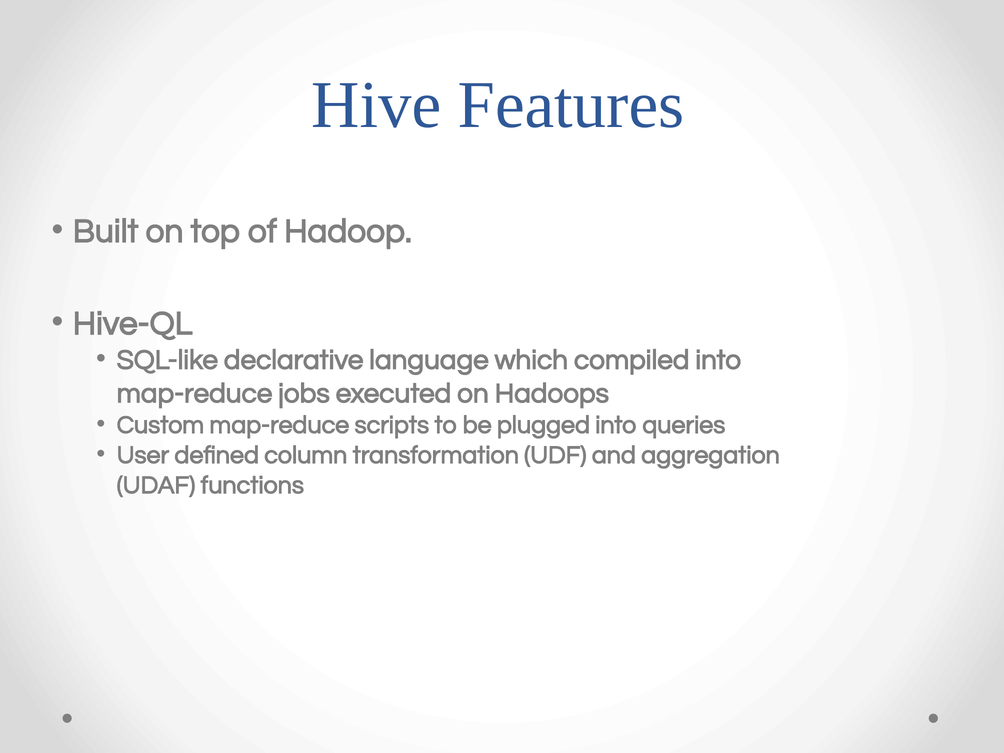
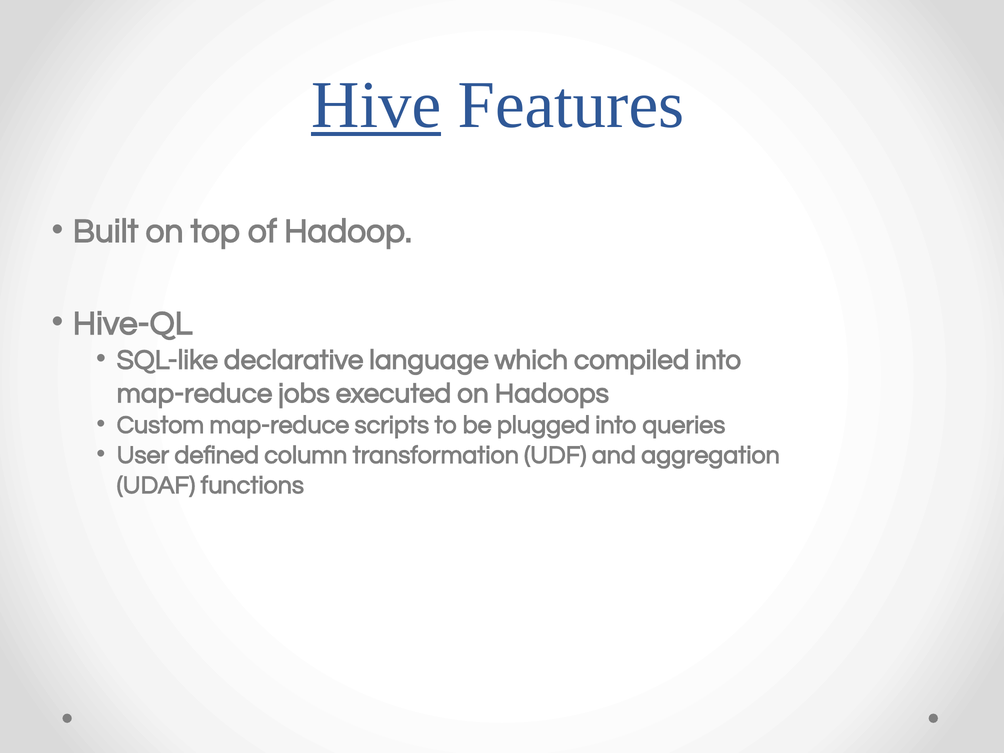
Hive underline: none -> present
